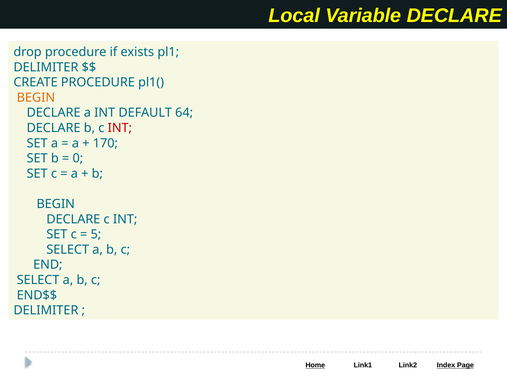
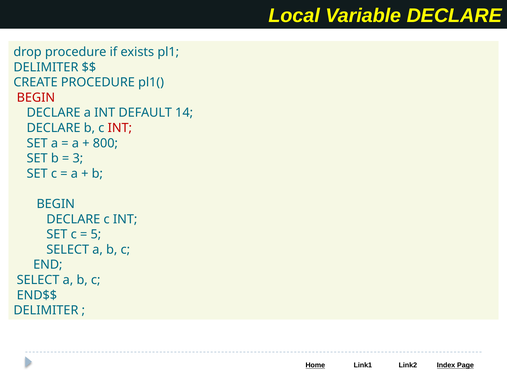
BEGIN at (36, 98) colour: orange -> red
64: 64 -> 14
170: 170 -> 800
0: 0 -> 3
